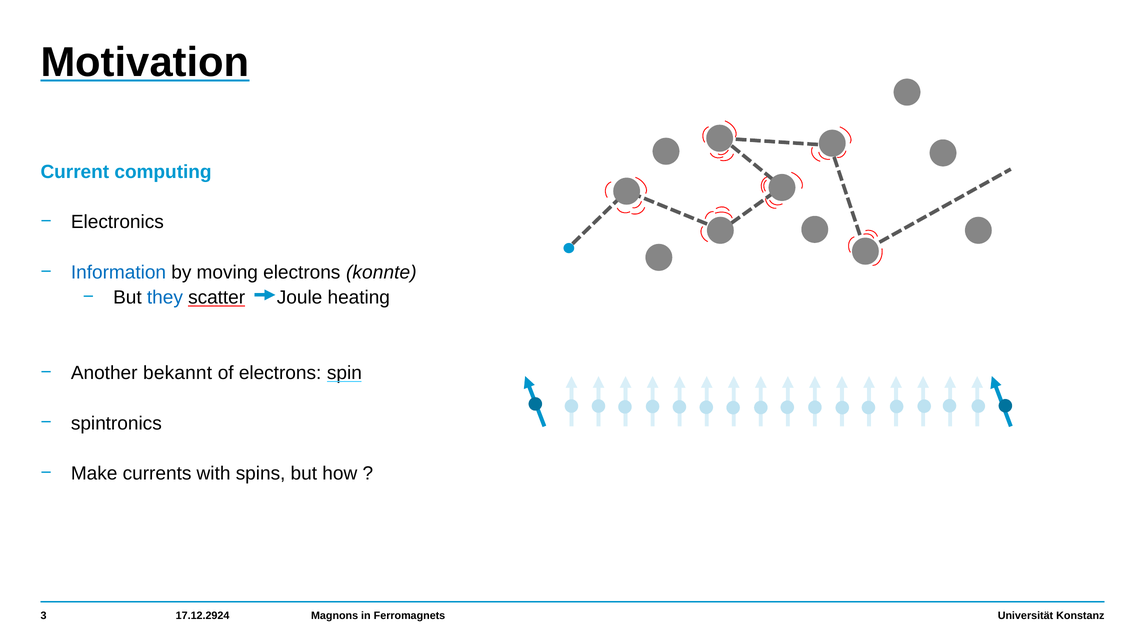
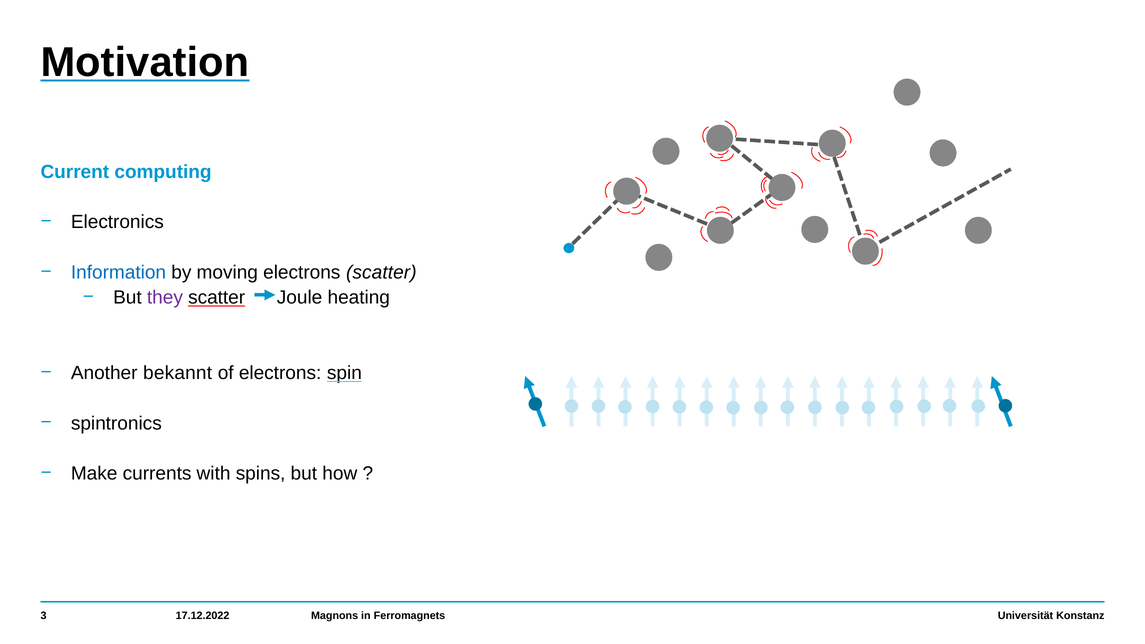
electrons konnte: konnte -> scatter
they colour: blue -> purple
17.12.2924: 17.12.2924 -> 17.12.2022
